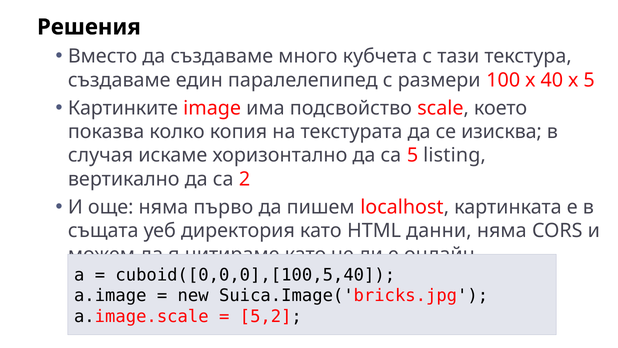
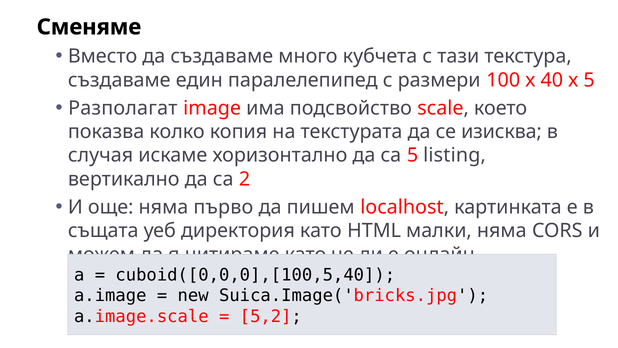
Решения: Решения -> Сменяме
Картинките: Картинките -> Разполагат
данни: данни -> малки
